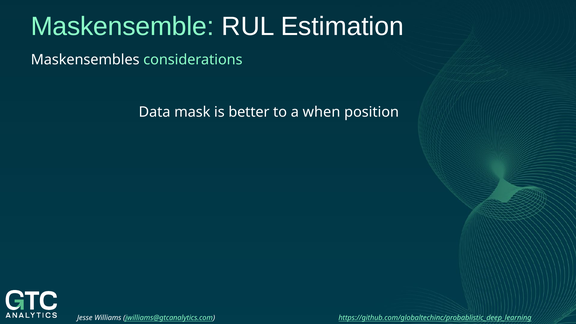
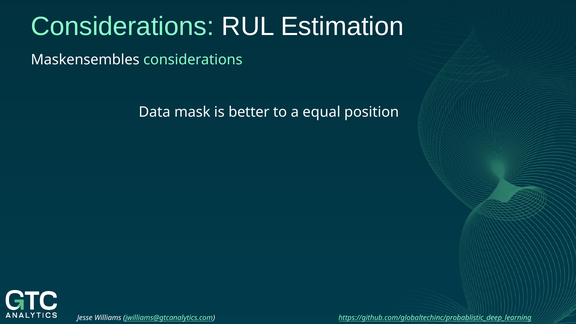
Maskensemble at (122, 26): Maskensemble -> Considerations
when: when -> equal
